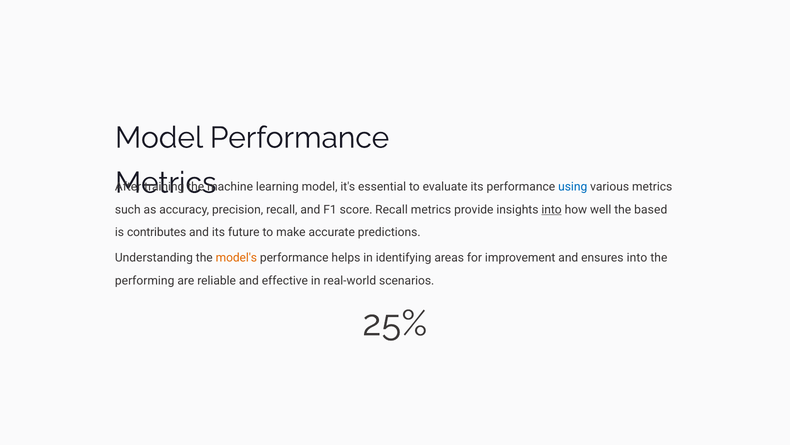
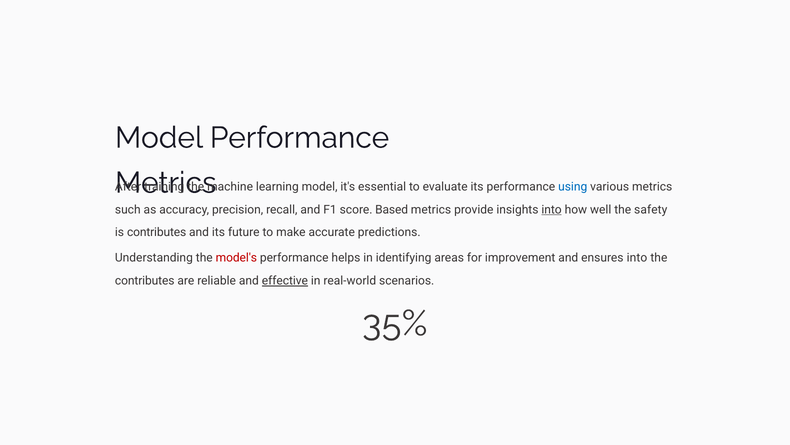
score Recall: Recall -> Based
based: based -> safety
model's colour: orange -> red
performing at (145, 280): performing -> contributes
effective underline: none -> present
25%: 25% -> 35%
